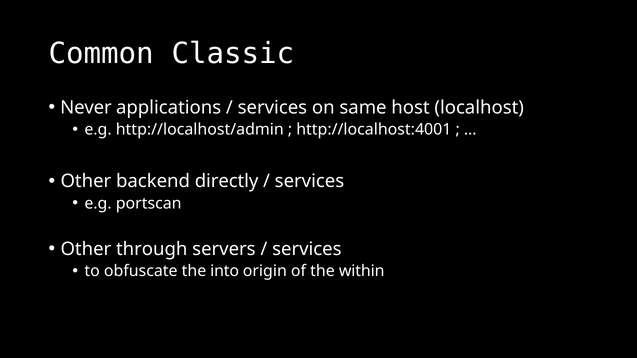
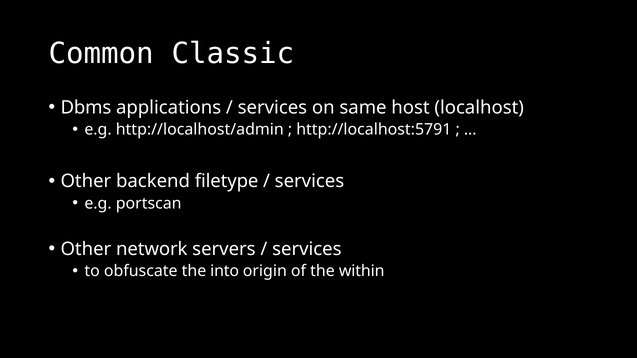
Never: Never -> Dbms
http://localhost:4001: http://localhost:4001 -> http://localhost:5791
directly: directly -> filetype
through: through -> network
